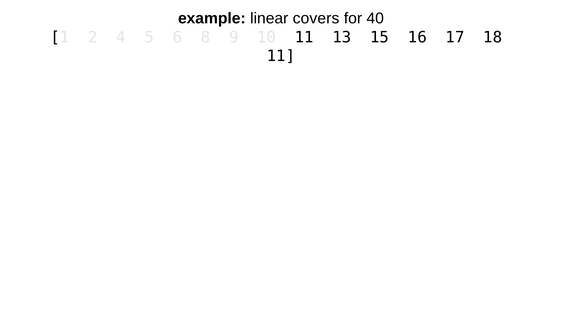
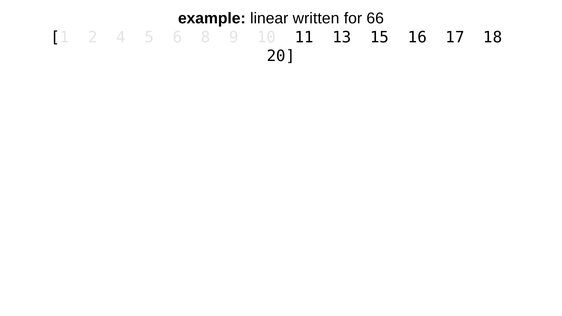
covers: covers -> written
40: 40 -> 66
11 at (281, 56): 11 -> 20
